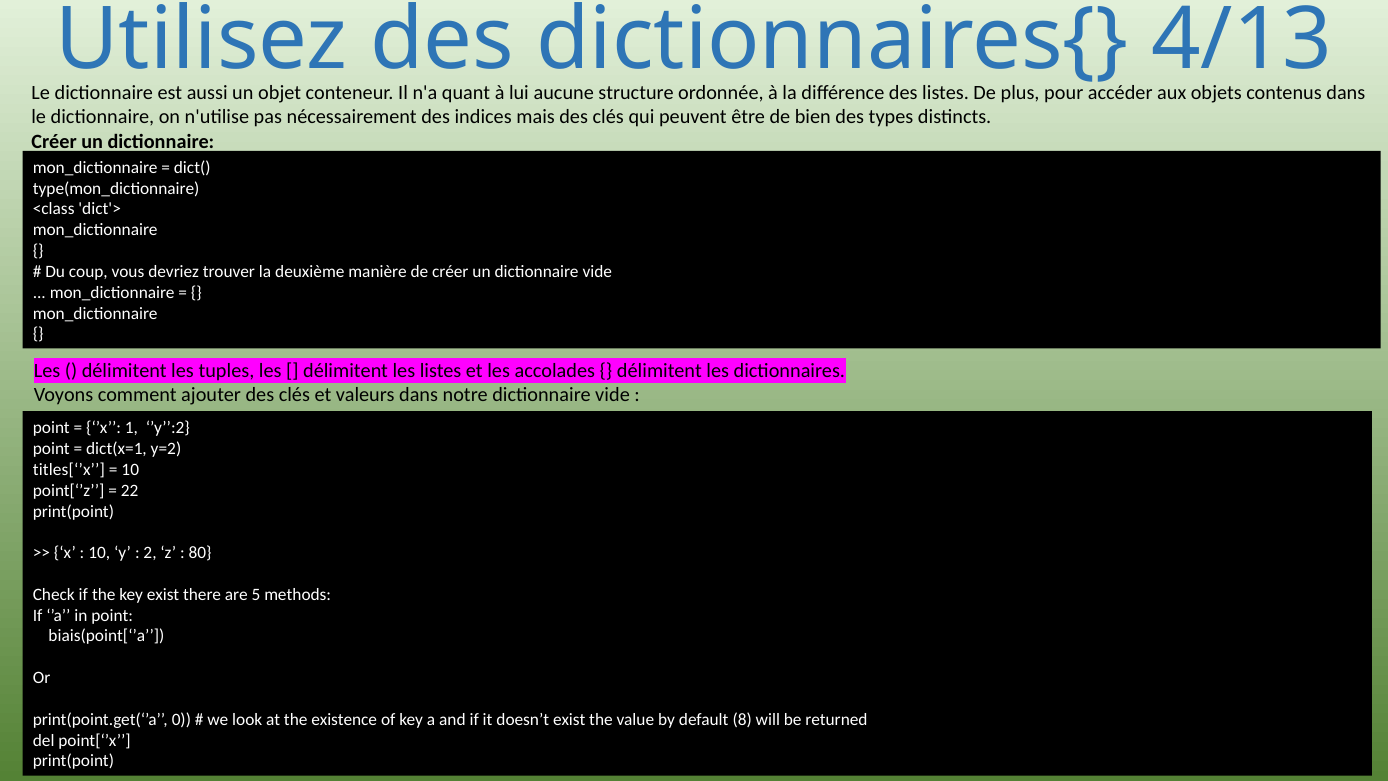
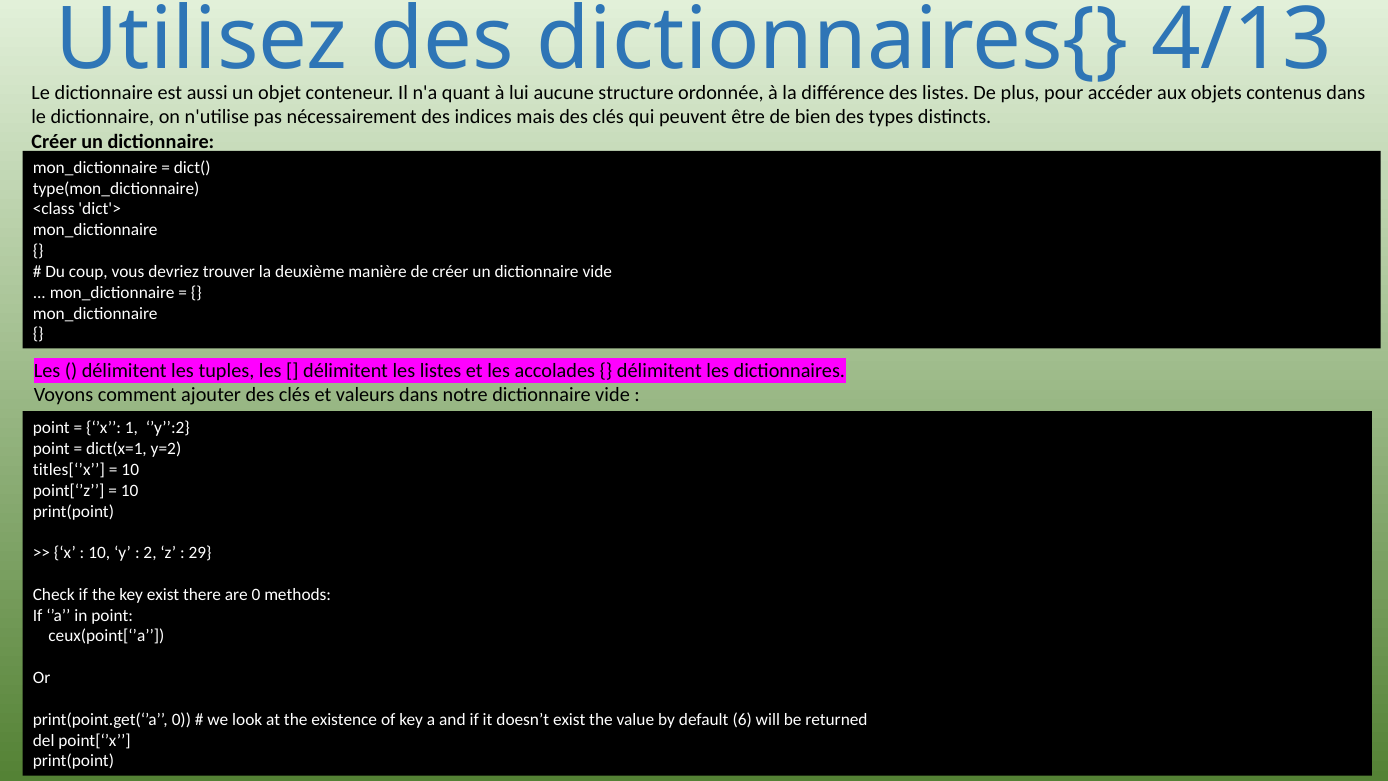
22 at (130, 490): 22 -> 10
80: 80 -> 29
are 5: 5 -> 0
biais(point[‘’a: biais(point[‘’a -> ceux(point[‘’a
8: 8 -> 6
